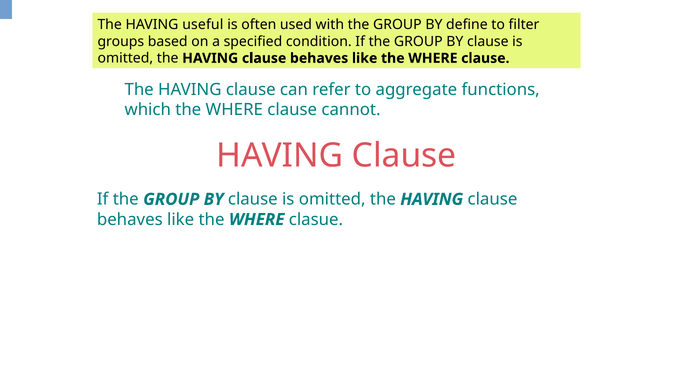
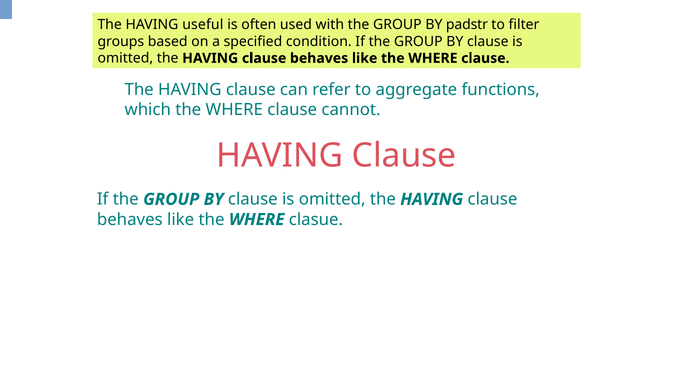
define: define -> padstr
